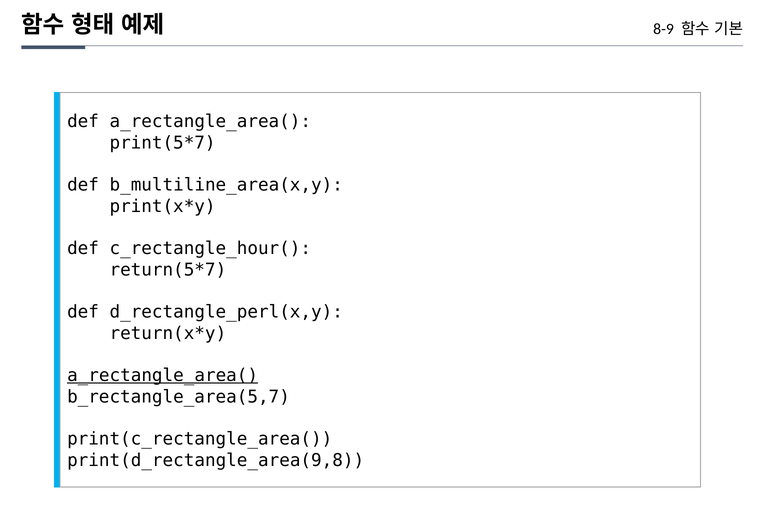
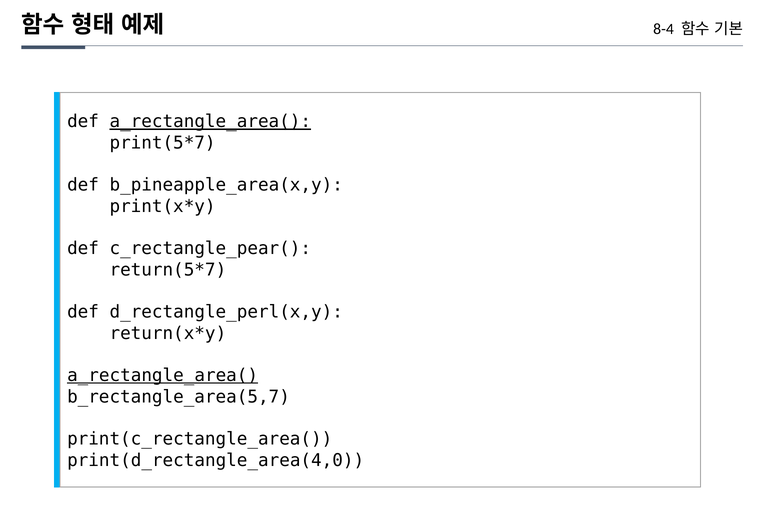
8-9: 8-9 -> 8-4
a_rectangle_area( at (210, 122) underline: none -> present
b_multiline_area(x,y: b_multiline_area(x,y -> b_pineapple_area(x,y
c_rectangle_hour(: c_rectangle_hour( -> c_rectangle_pear(
print(d_rectangle_area(9,8: print(d_rectangle_area(9,8 -> print(d_rectangle_area(4,0
